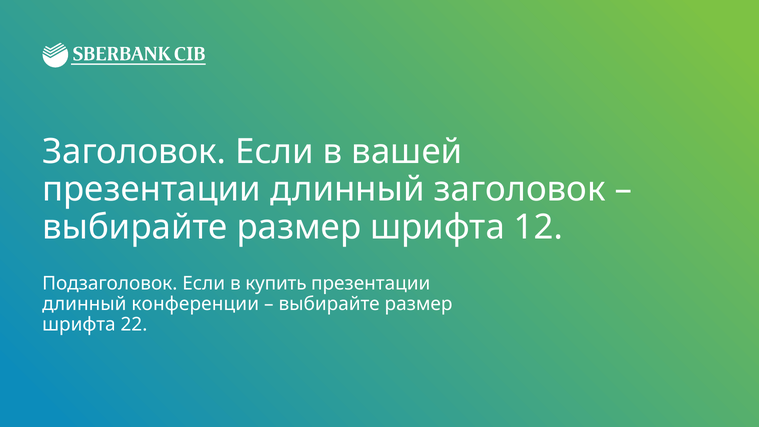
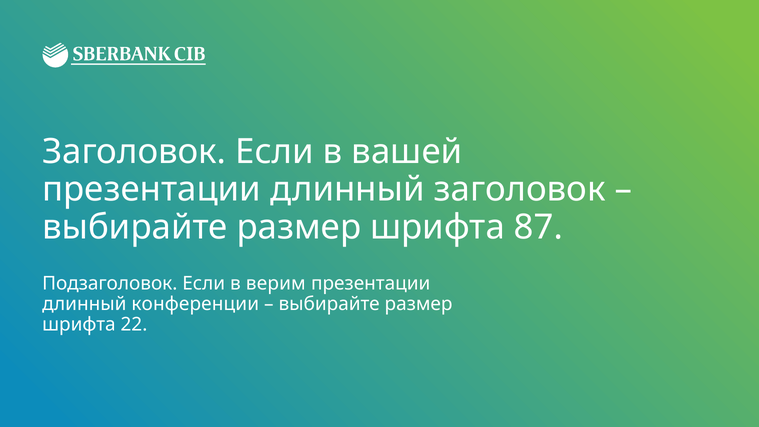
12: 12 -> 87
купить: купить -> верим
